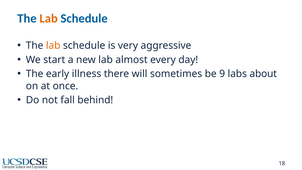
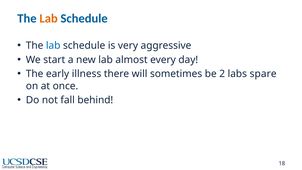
lab at (53, 46) colour: orange -> blue
9: 9 -> 2
about: about -> spare
